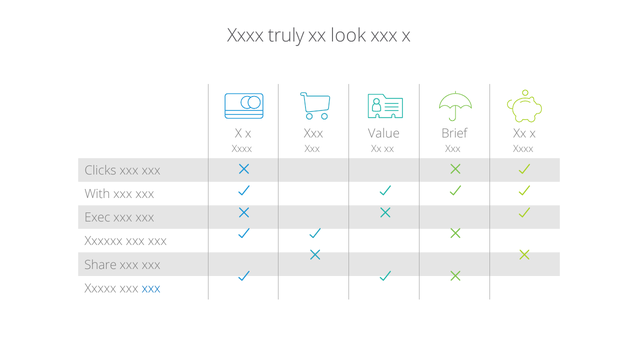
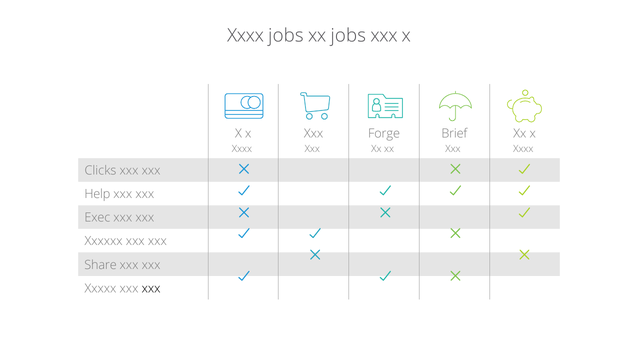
Xxxx truly: truly -> jobs
xx look: look -> jobs
Value: Value -> Forge
With: With -> Help
xxx at (151, 288) colour: blue -> black
